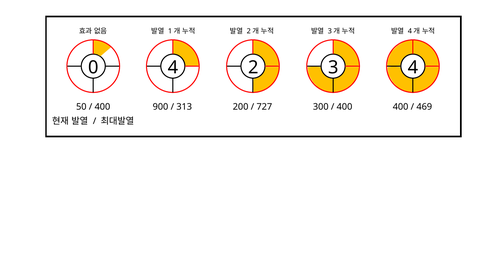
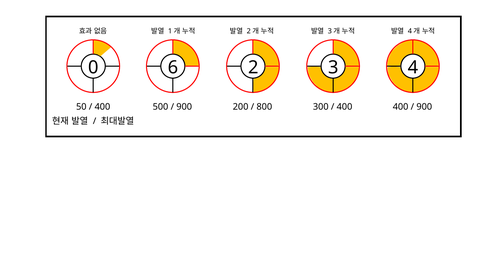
0 4: 4 -> 6
900: 900 -> 500
313 at (184, 107): 313 -> 900
727: 727 -> 800
469 at (424, 107): 469 -> 900
